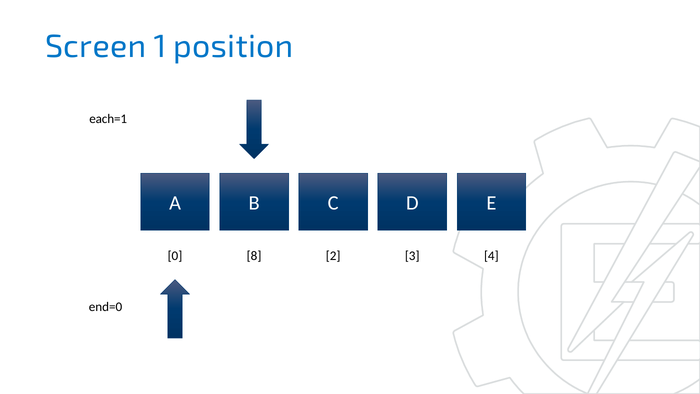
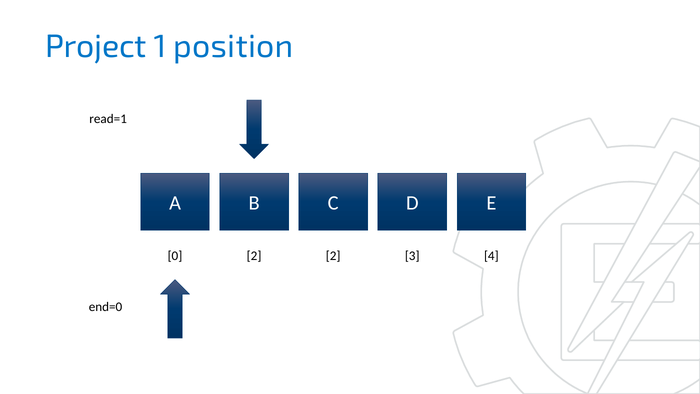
Screen: Screen -> Project
each=1: each=1 -> read=1
0 8: 8 -> 2
